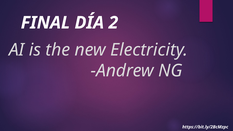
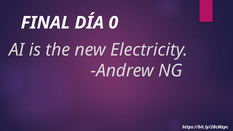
2: 2 -> 0
